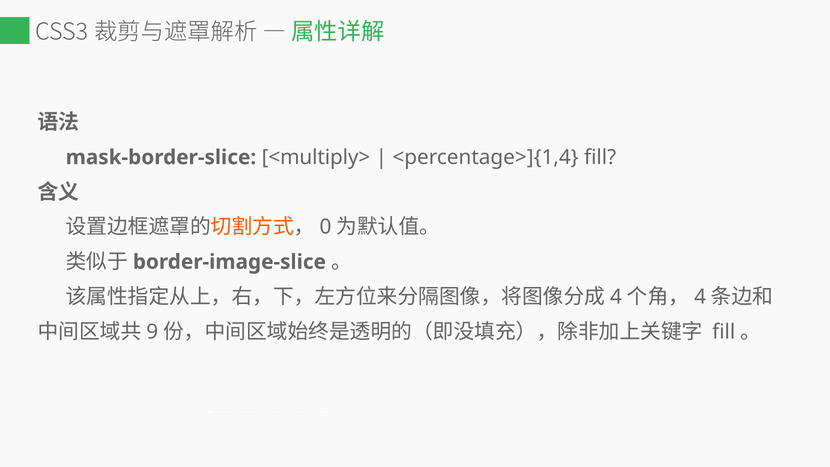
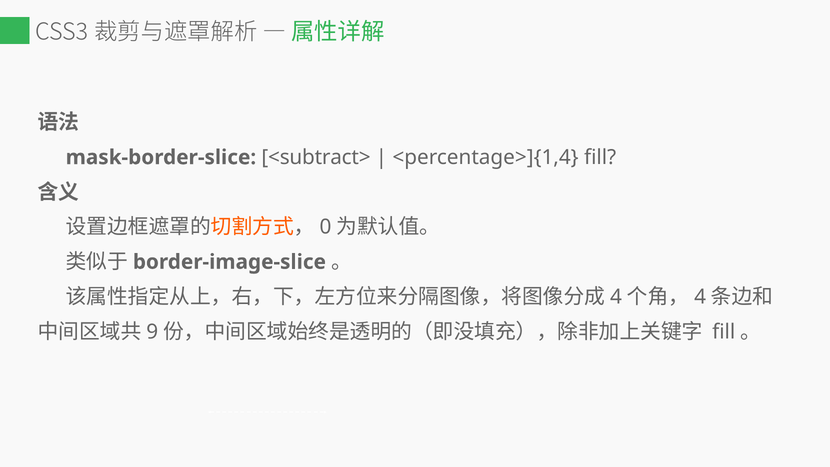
<multiply>: <multiply> -> <subtract>
